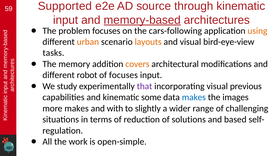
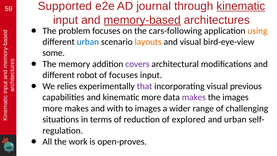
source: source -> journal
kinematic at (241, 6) underline: none -> present
urban at (88, 42) colour: orange -> blue
tasks: tasks -> some
covers colour: orange -> purple
study: study -> relies
kinematic some: some -> more
makes at (194, 97) colour: blue -> purple
to slightly: slightly -> images
solutions: solutions -> explored
and based: based -> urban
open-simple: open-simple -> open-proves
